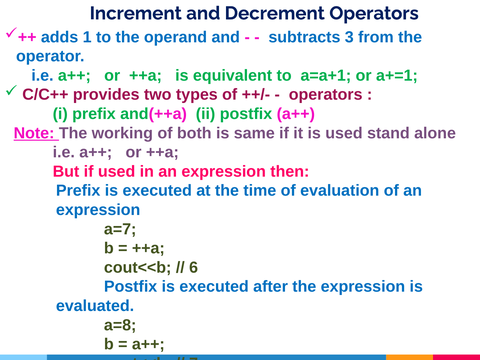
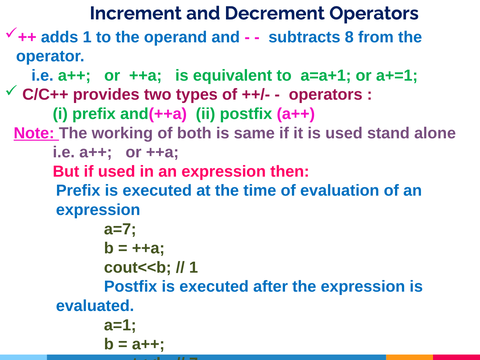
3: 3 -> 8
6 at (194, 267): 6 -> 1
a=8: a=8 -> a=1
